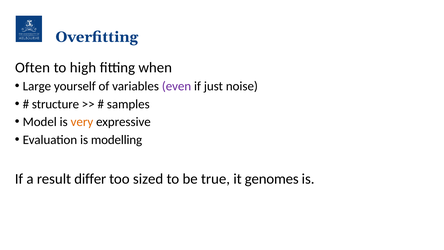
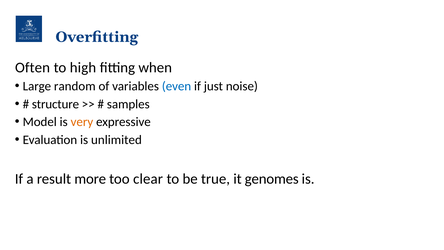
yourself: yourself -> random
even colour: purple -> blue
modelling: modelling -> unlimited
differ: differ -> more
sized: sized -> clear
